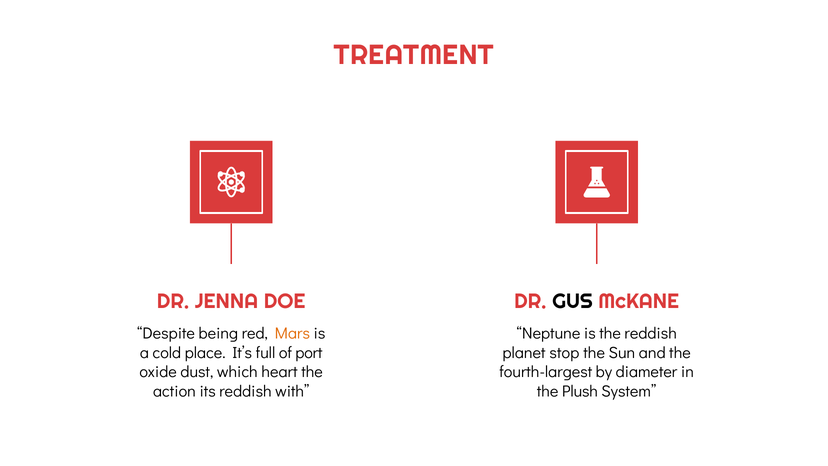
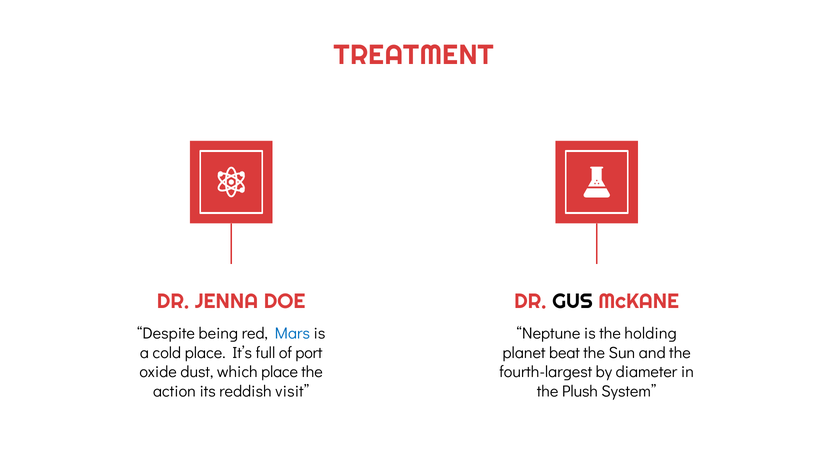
Mars colour: orange -> blue
the reddish: reddish -> holding
stop: stop -> beat
which heart: heart -> place
with: with -> visit
